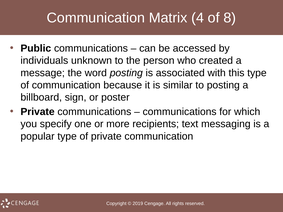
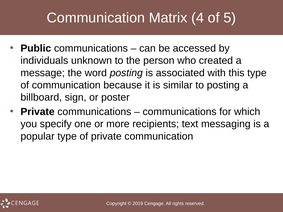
8: 8 -> 5
